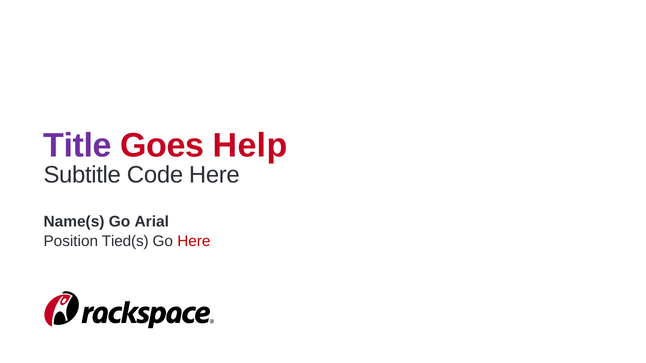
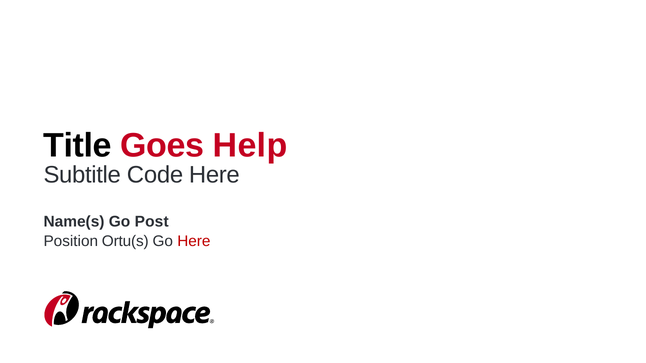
Title colour: purple -> black
Arial: Arial -> Post
Tied(s: Tied(s -> Ortu(s
